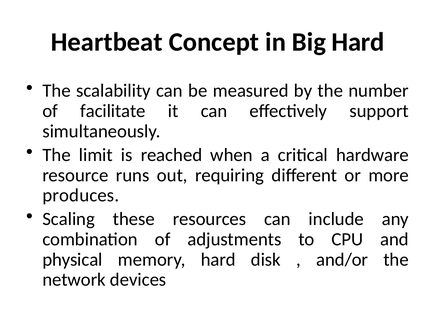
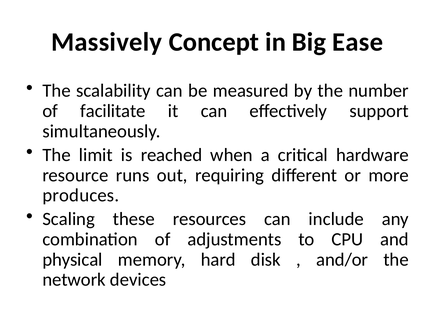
Heartbeat: Heartbeat -> Massively
Big Hard: Hard -> Ease
